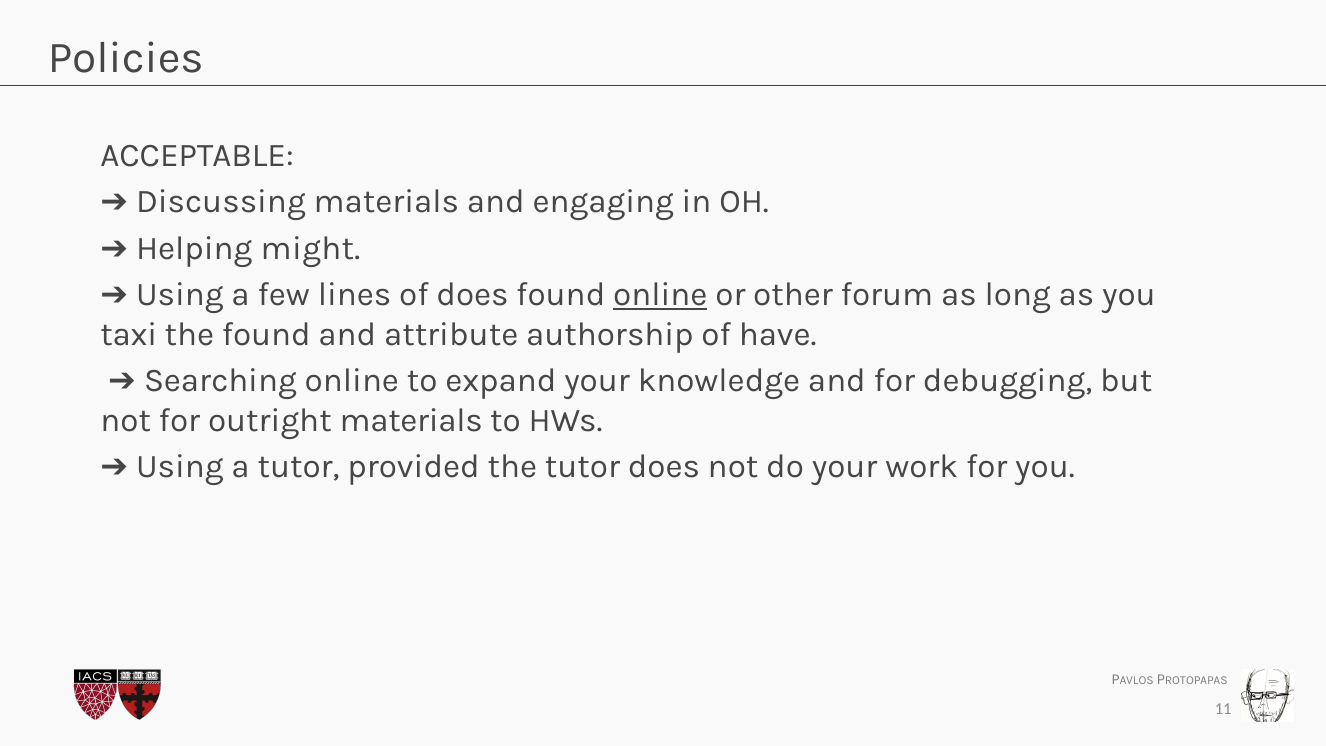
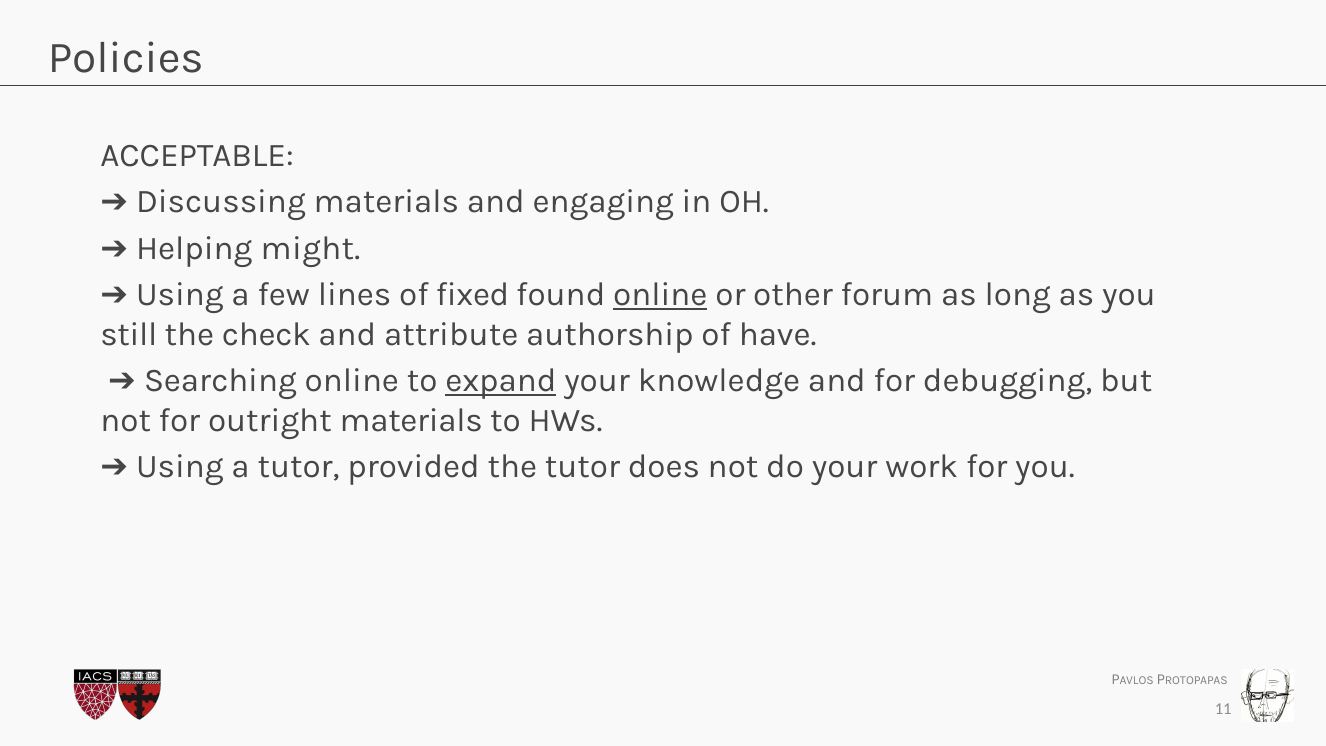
of does: does -> fixed
taxi: taxi -> still
the found: found -> check
expand underline: none -> present
